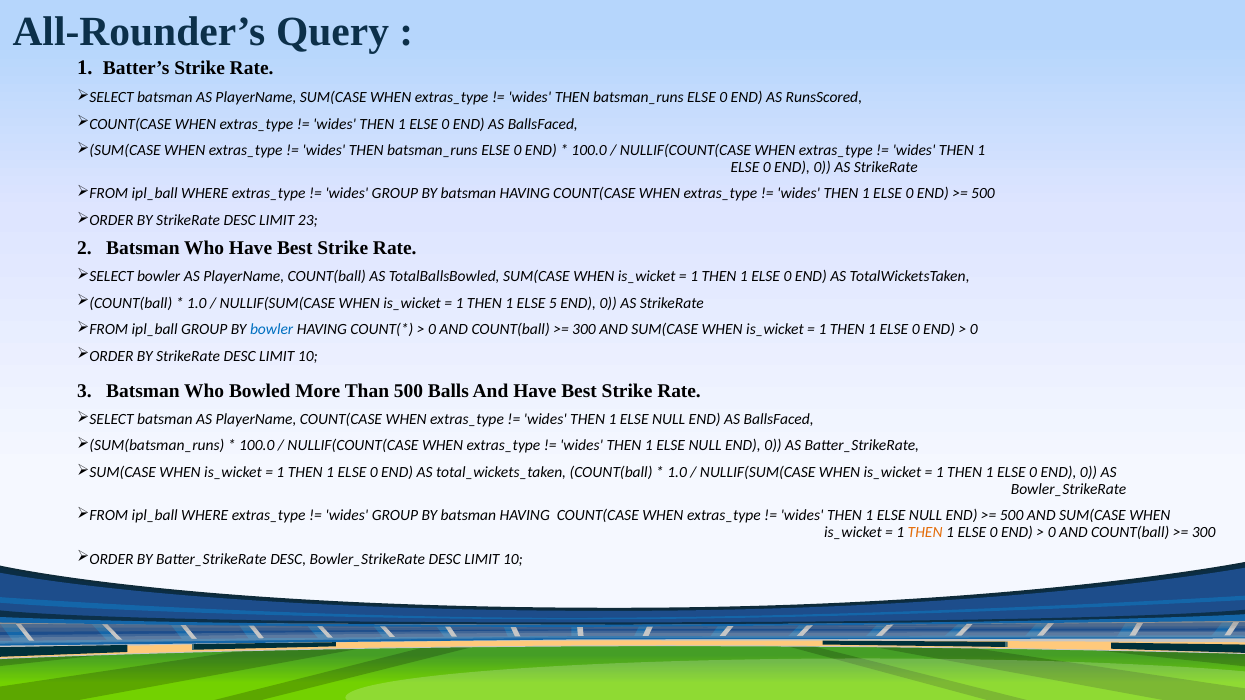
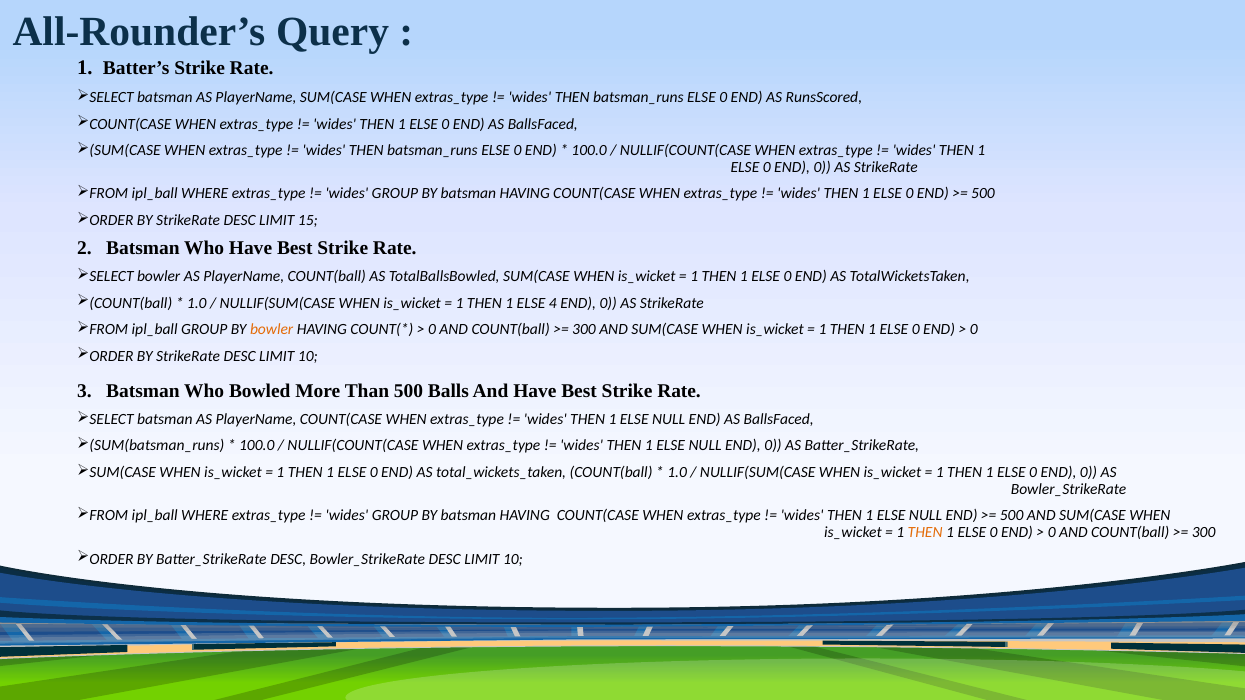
23: 23 -> 15
5: 5 -> 4
bowler at (272, 330) colour: blue -> orange
